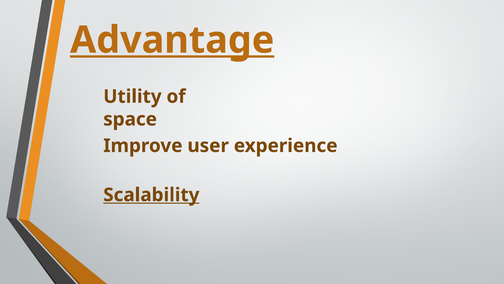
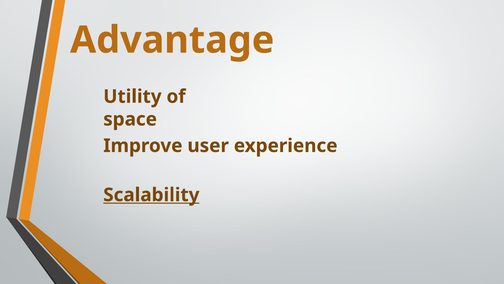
Advantage underline: present -> none
